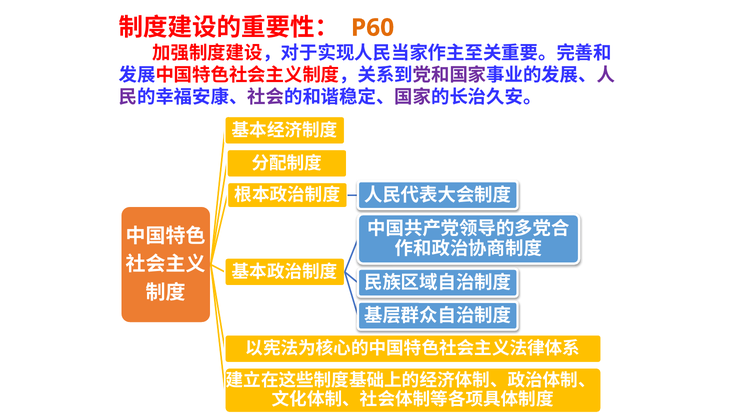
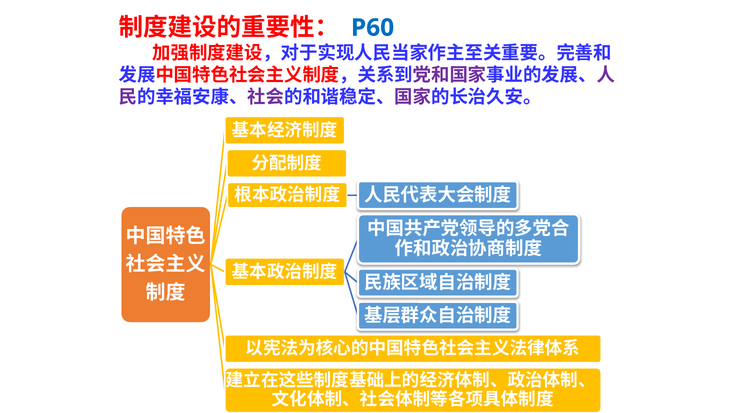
P60 colour: orange -> blue
